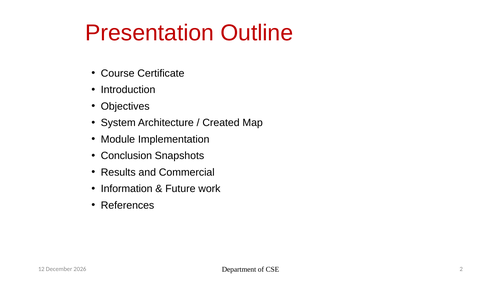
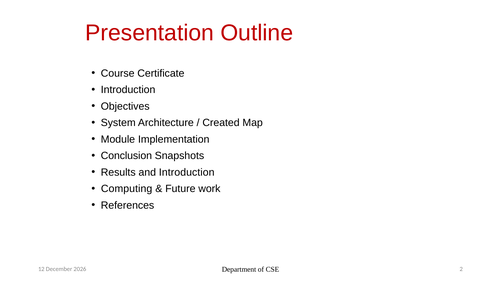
and Commercial: Commercial -> Introduction
Information: Information -> Computing
